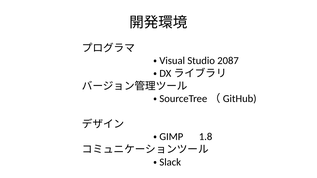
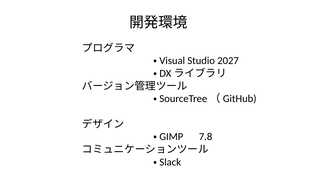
2087: 2087 -> 2027
1.8: 1.8 -> 7.8
